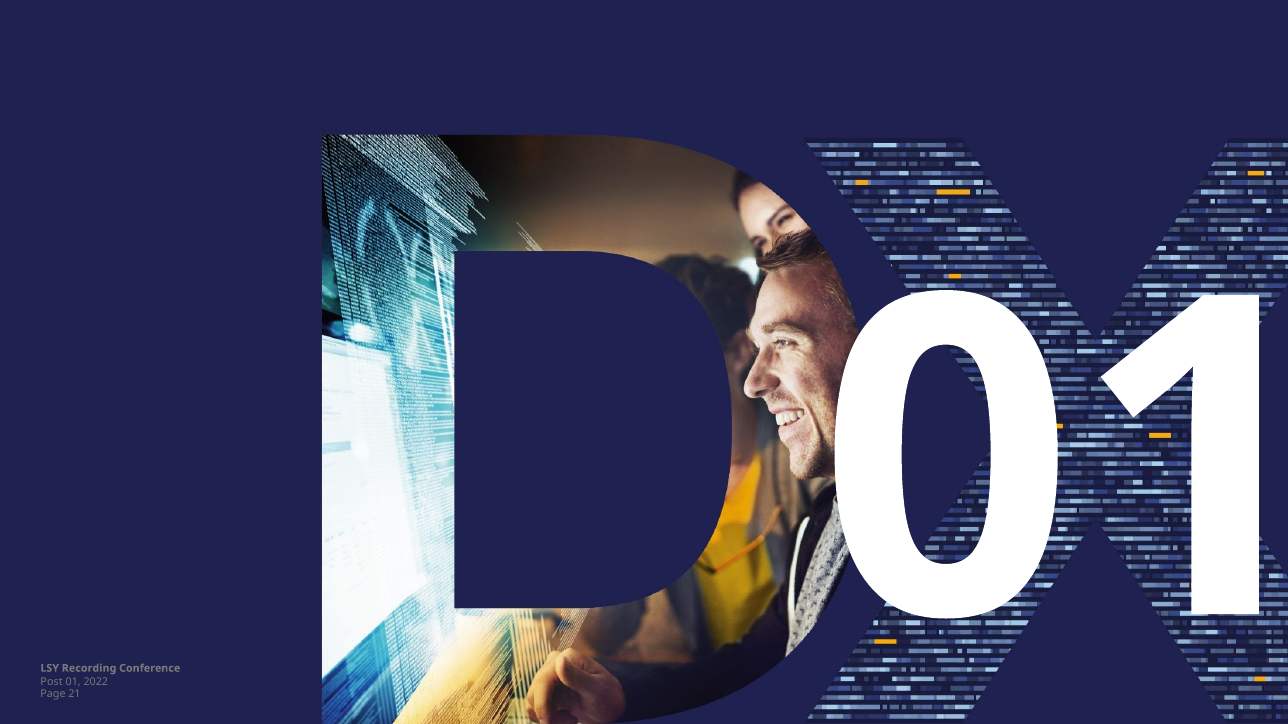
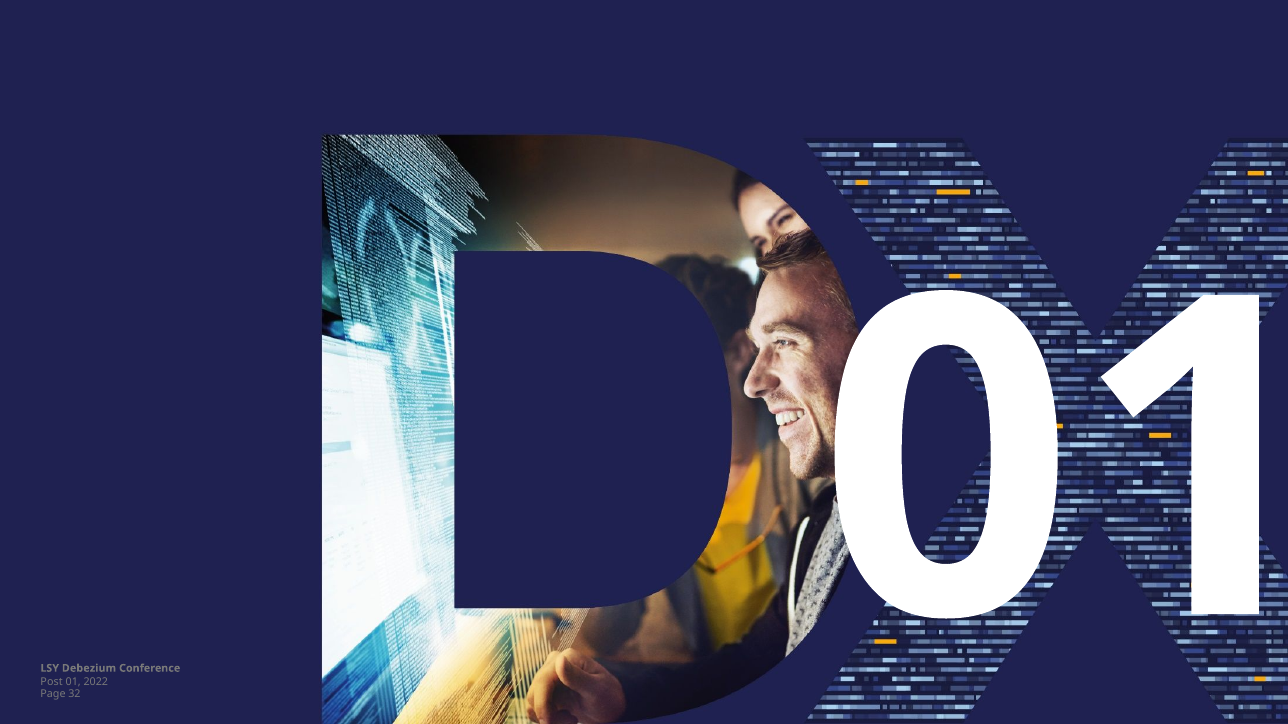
Recording: Recording -> Debezium
21: 21 -> 32
